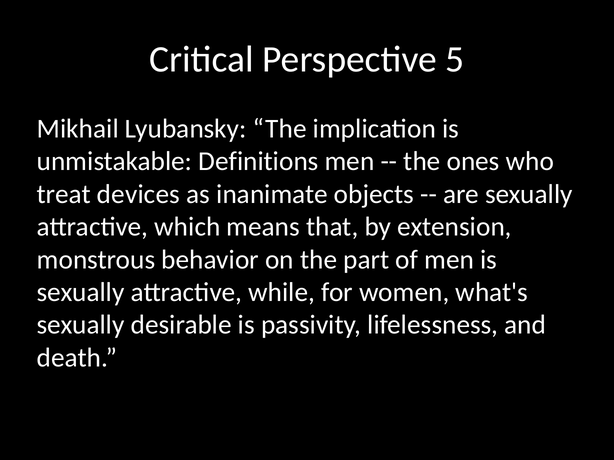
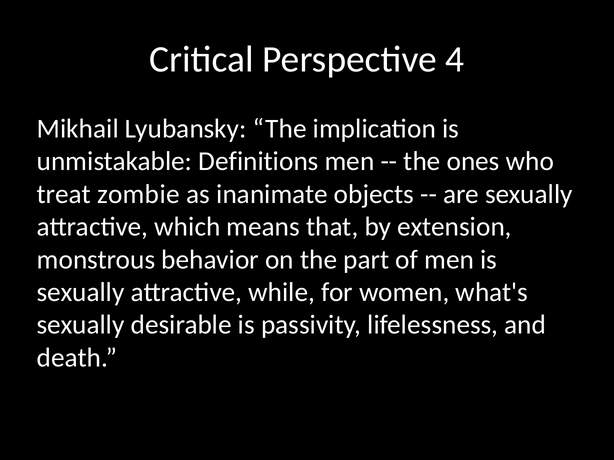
5: 5 -> 4
devices: devices -> zombie
